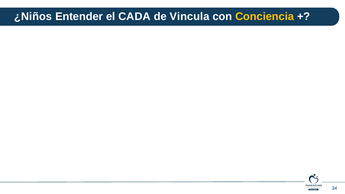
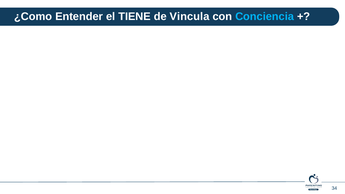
¿Niños: ¿Niños -> ¿Como
CADA: CADA -> TIENE
Conciencia colour: yellow -> light blue
